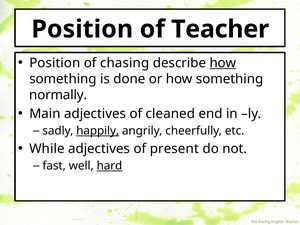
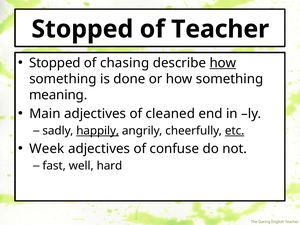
Position at (82, 29): Position -> Stopped
Position at (55, 63): Position -> Stopped
normally: normally -> meaning
etc underline: none -> present
While: While -> Week
present: present -> confuse
hard underline: present -> none
